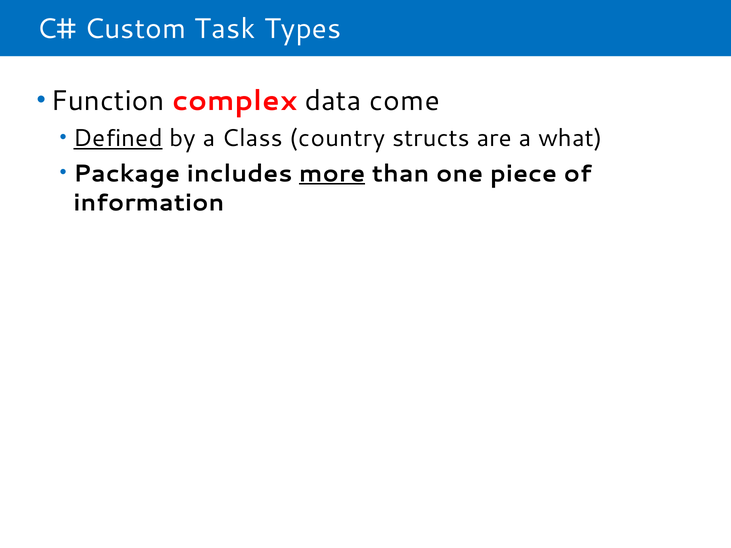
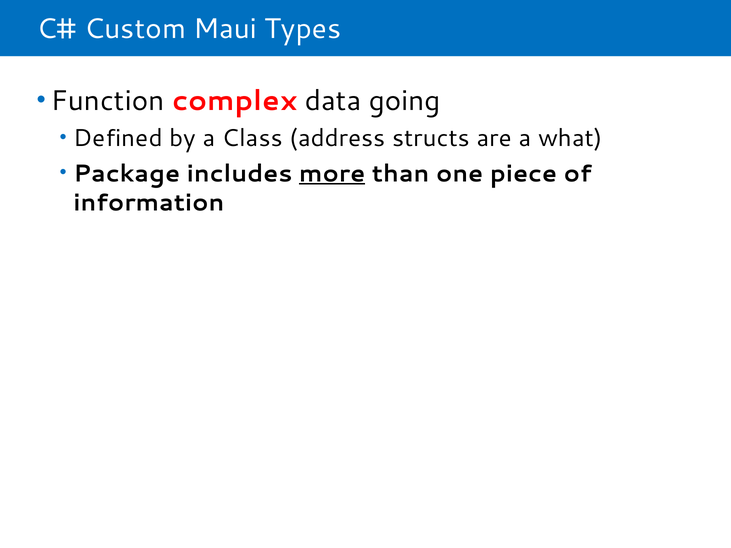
Task: Task -> Maui
come: come -> going
Defined underline: present -> none
country: country -> address
